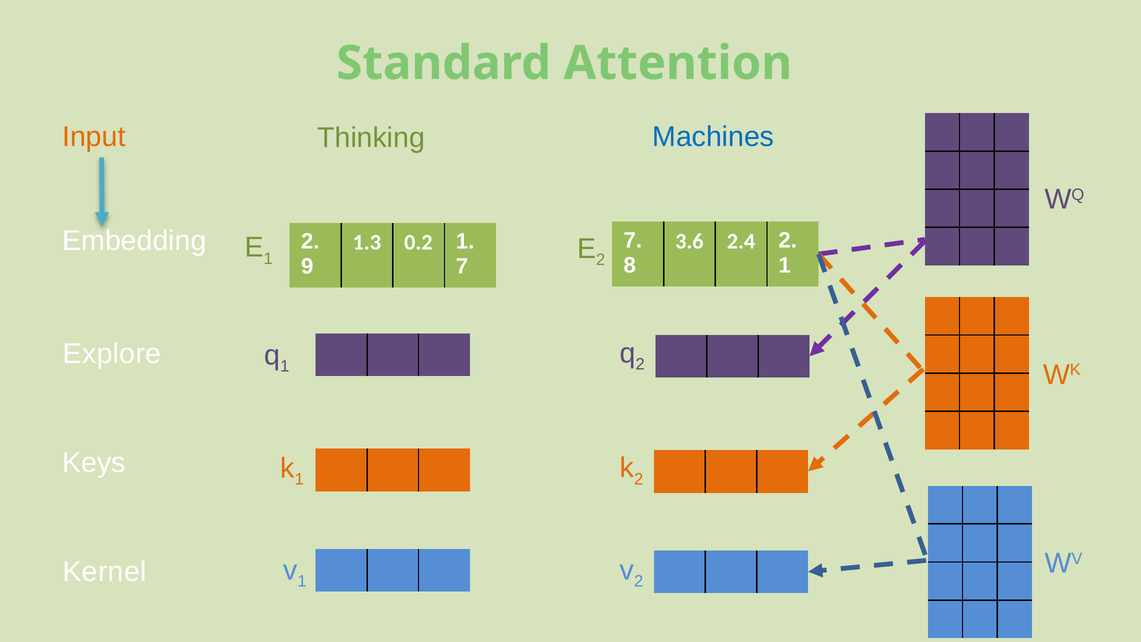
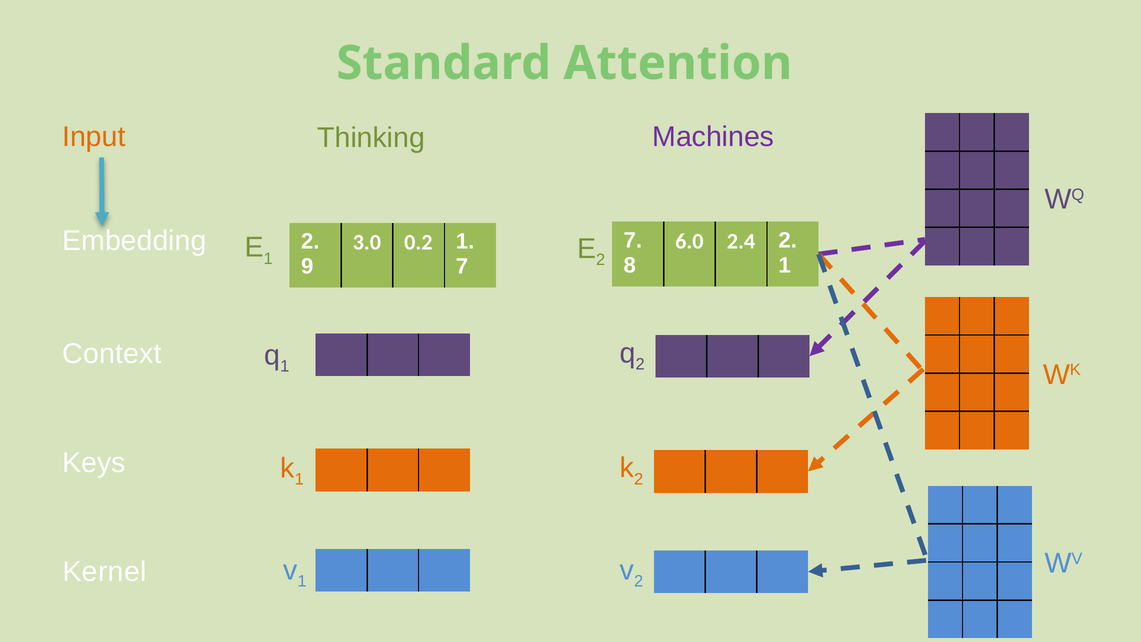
Machines colour: blue -> purple
3.6: 3.6 -> 6.0
1.3: 1.3 -> 3.0
Explore: Explore -> Context
